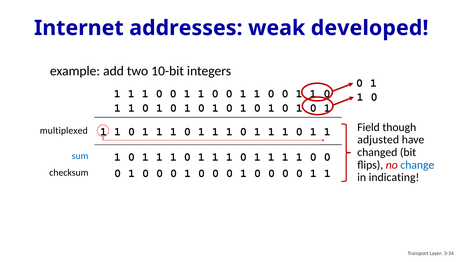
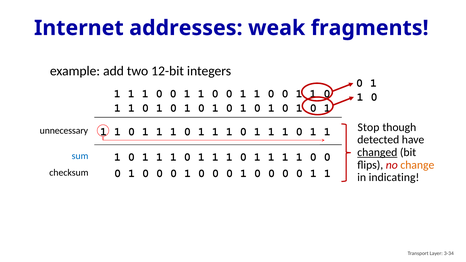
developed: developed -> fragments
10-bit: 10-bit -> 12-bit
Field: Field -> Stop
multiplexed: multiplexed -> unnecessary
adjusted: adjusted -> detected
changed underline: none -> present
change colour: blue -> orange
